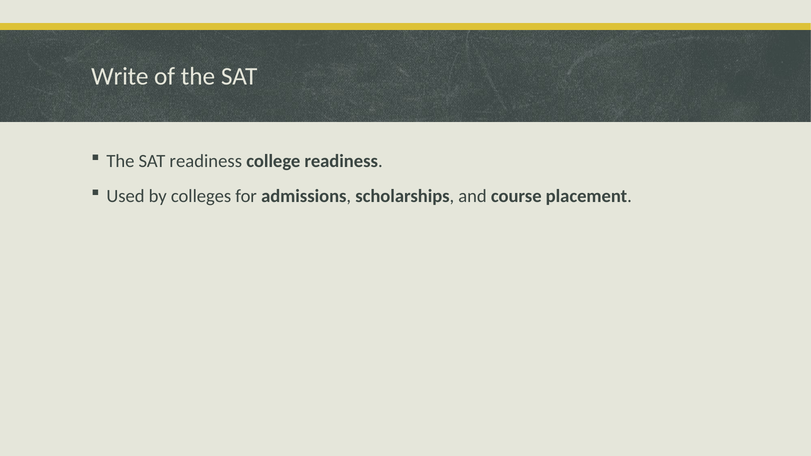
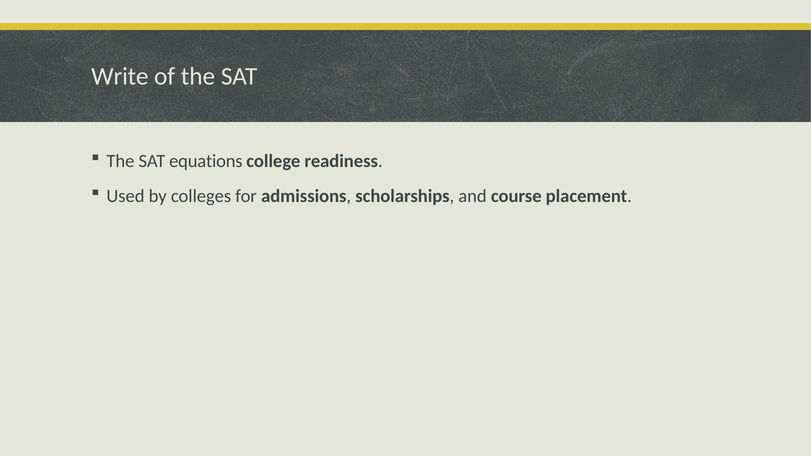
SAT readiness: readiness -> equations
